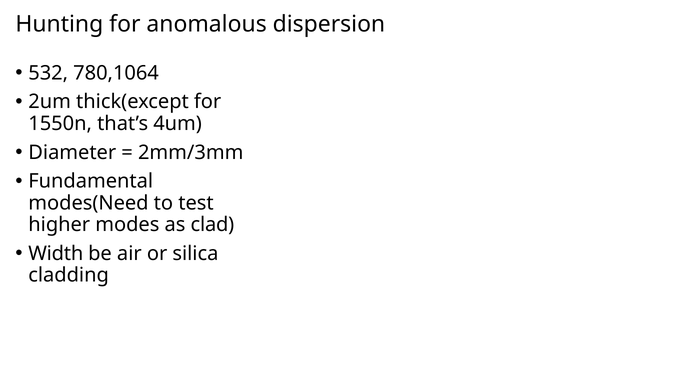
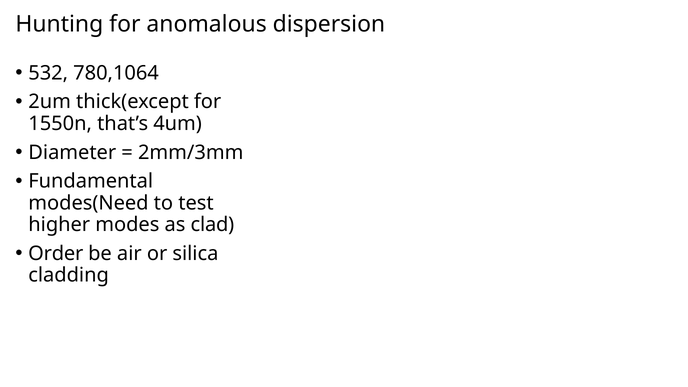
Width: Width -> Order
